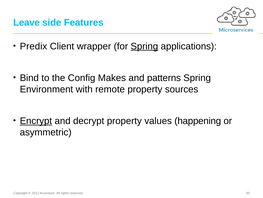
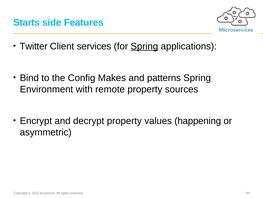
Leave: Leave -> Starts
Predix: Predix -> Twitter
wrapper: wrapper -> services
Encrypt underline: present -> none
